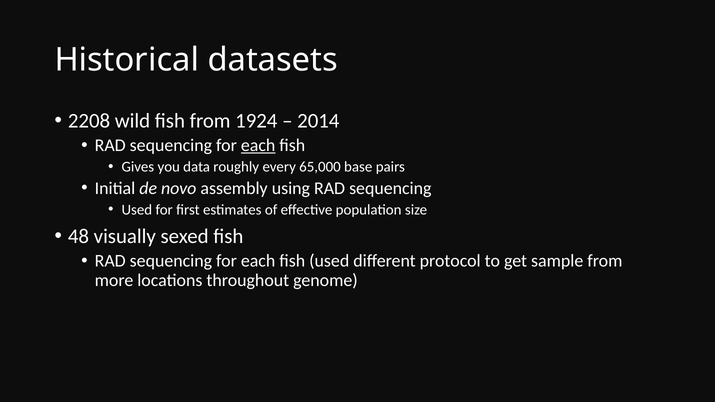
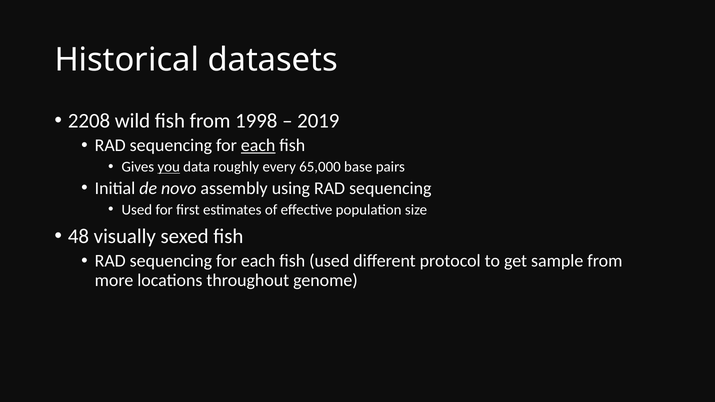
1924: 1924 -> 1998
2014: 2014 -> 2019
you underline: none -> present
